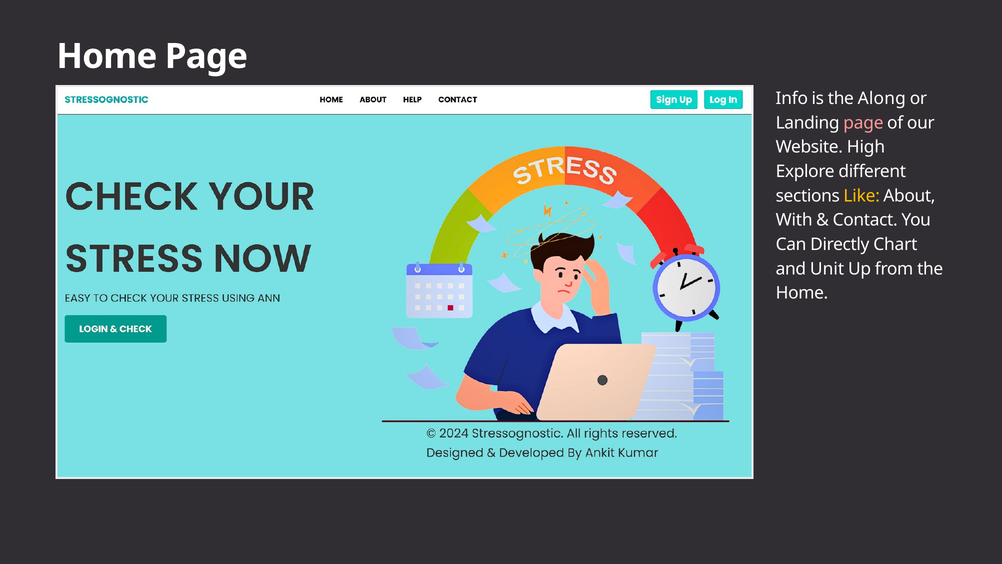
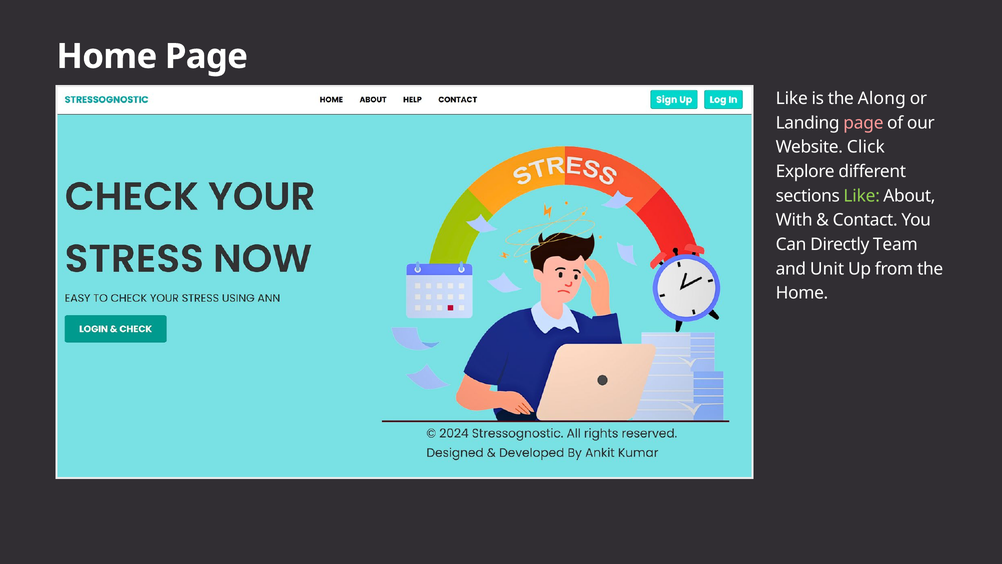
Info at (792, 99): Info -> Like
High: High -> Click
Like at (862, 196) colour: yellow -> light green
Chart: Chart -> Team
